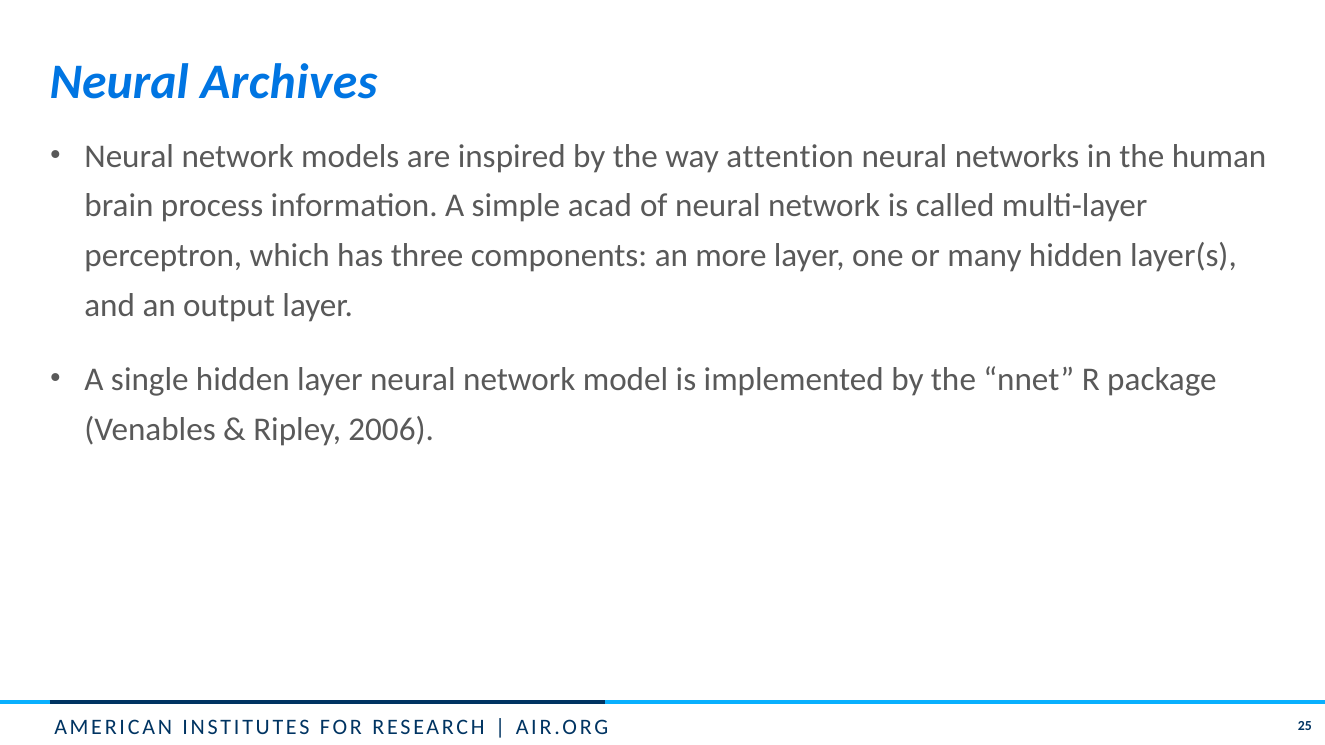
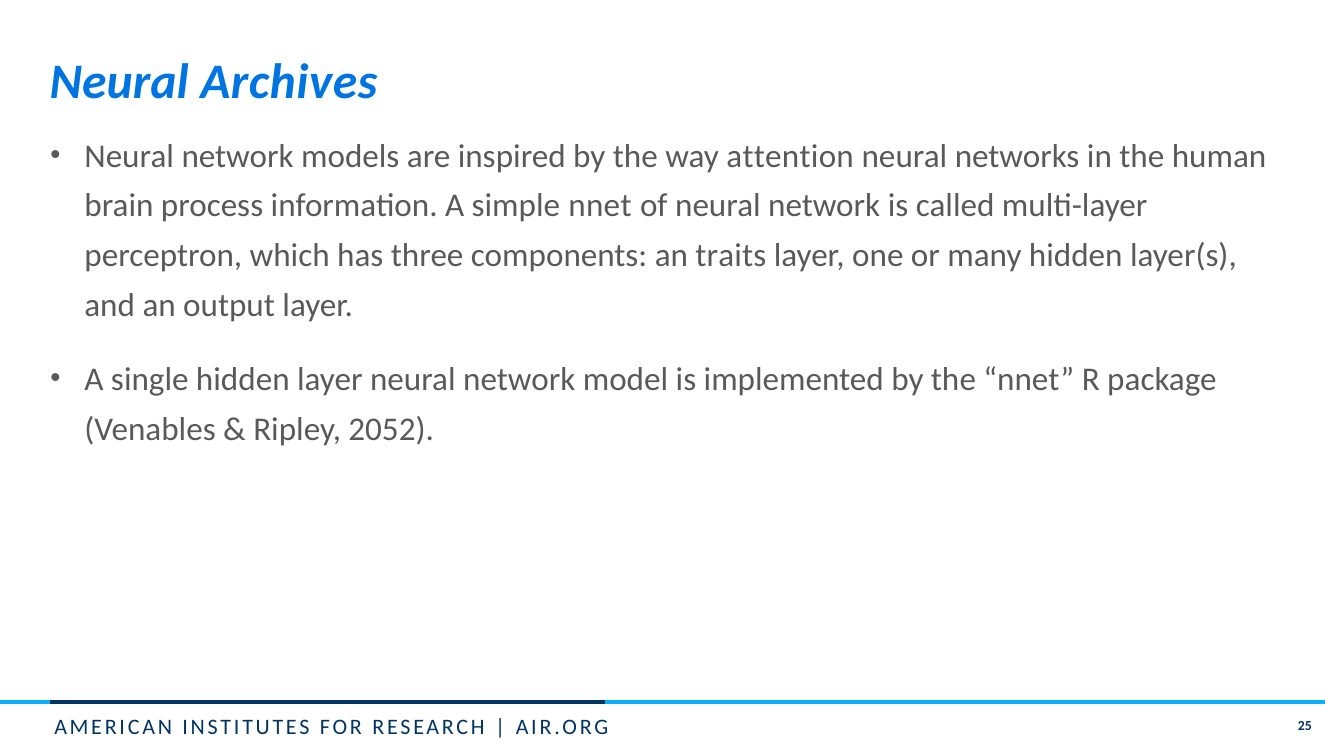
simple acad: acad -> nnet
more: more -> traits
2006: 2006 -> 2052
